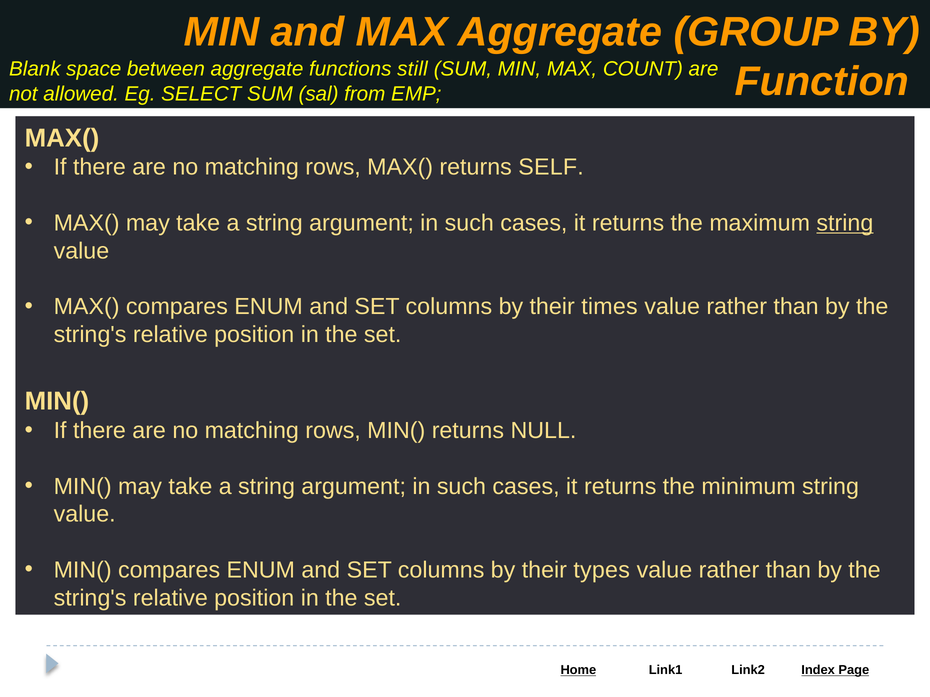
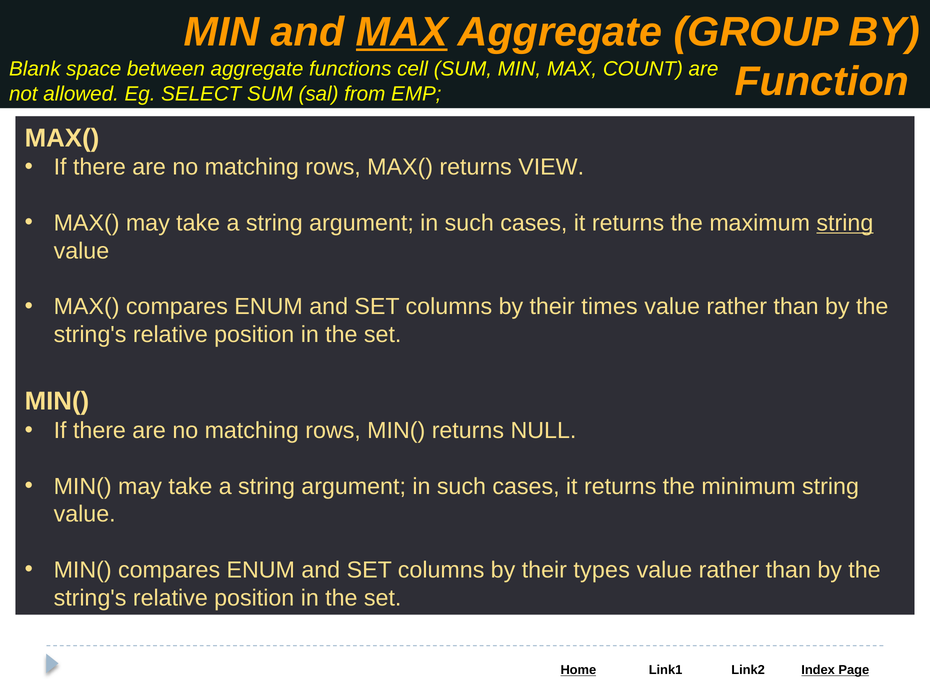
MAX at (402, 32) underline: none -> present
still: still -> cell
SELF: SELF -> VIEW
